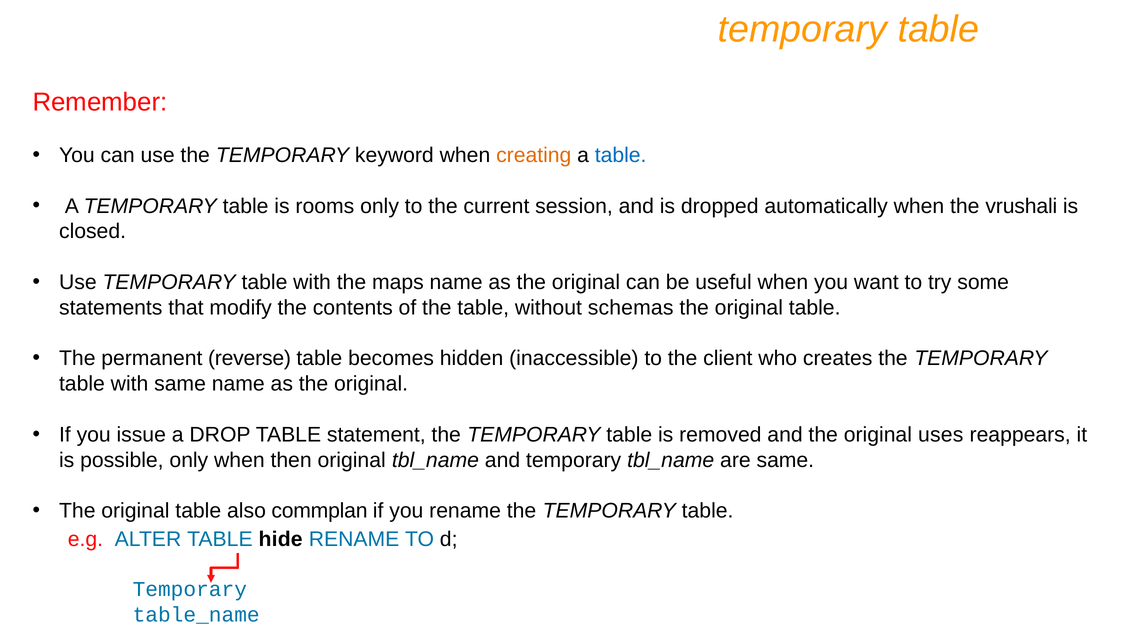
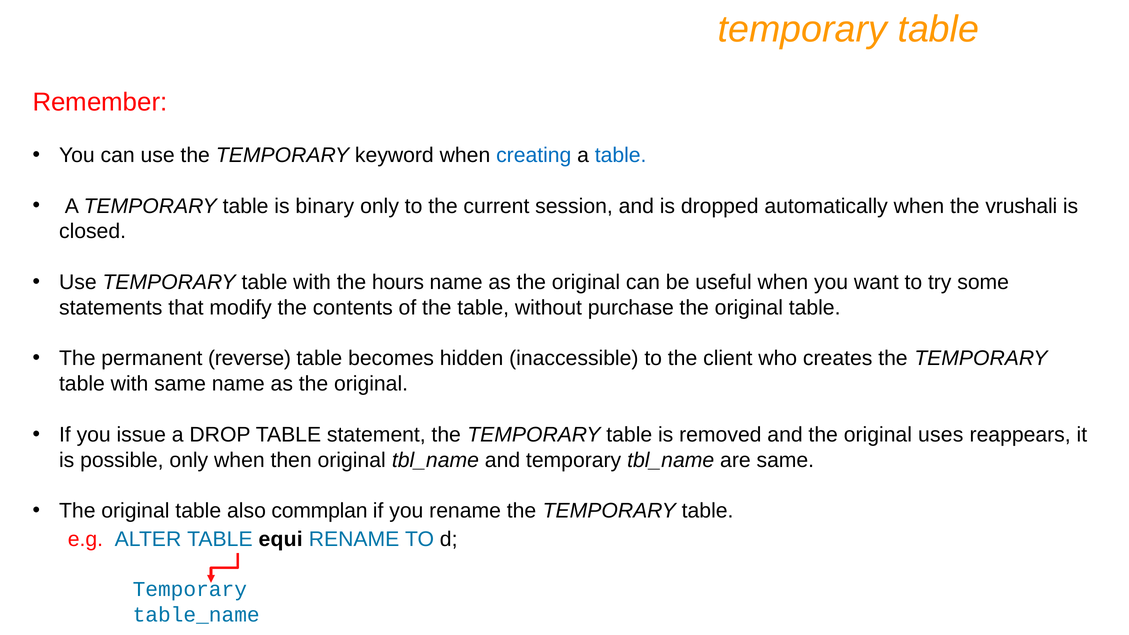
creating colour: orange -> blue
rooms: rooms -> binary
maps: maps -> hours
schemas: schemas -> purchase
hide: hide -> equi
